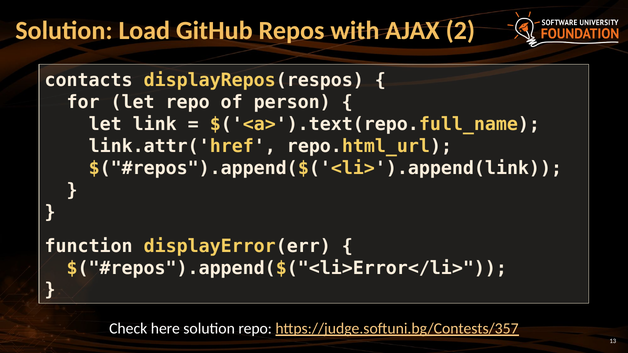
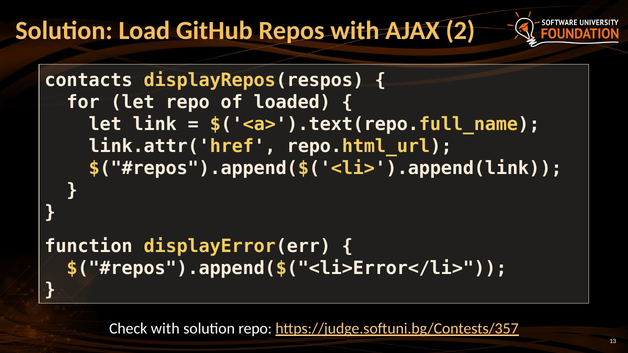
person: person -> loaded
Check here: here -> with
